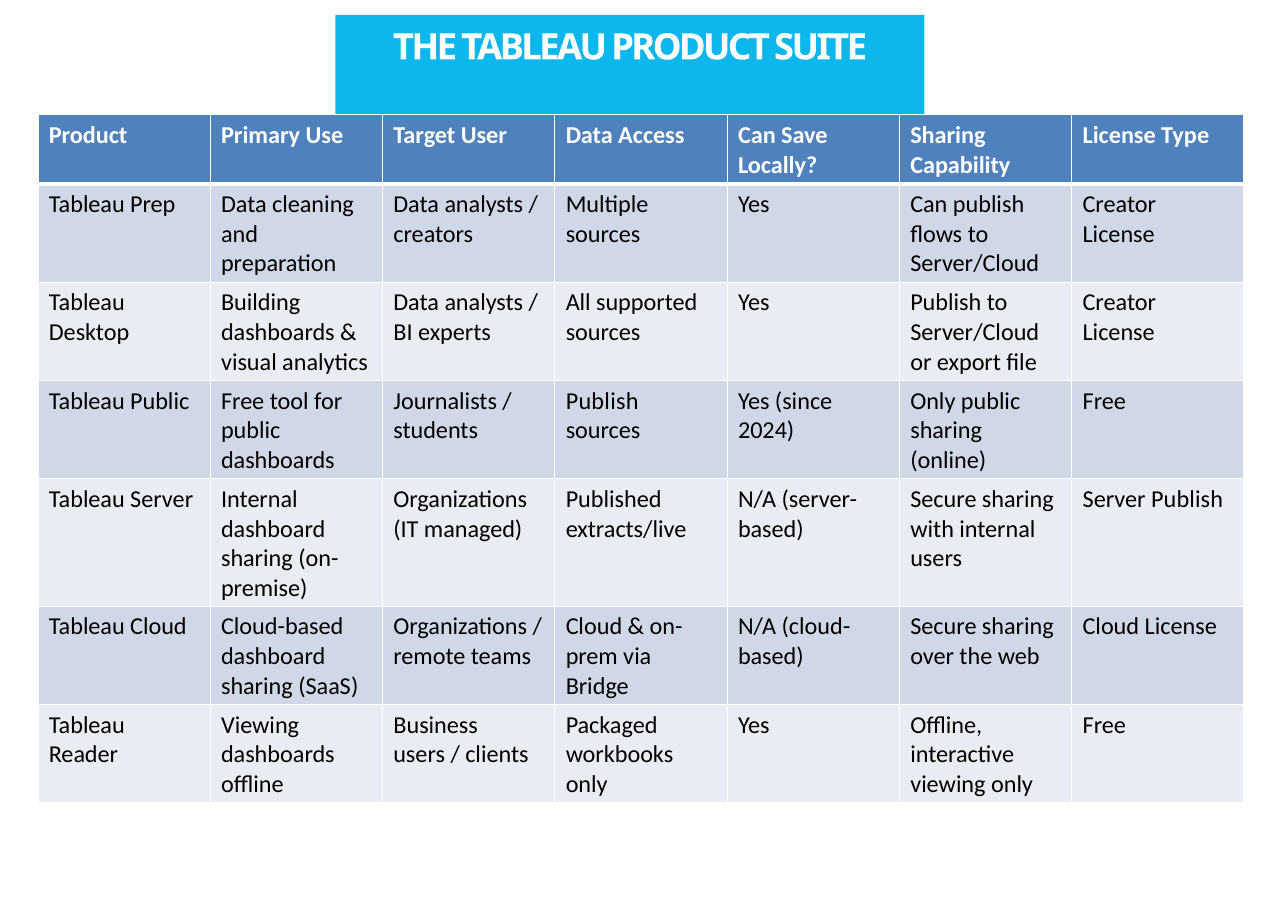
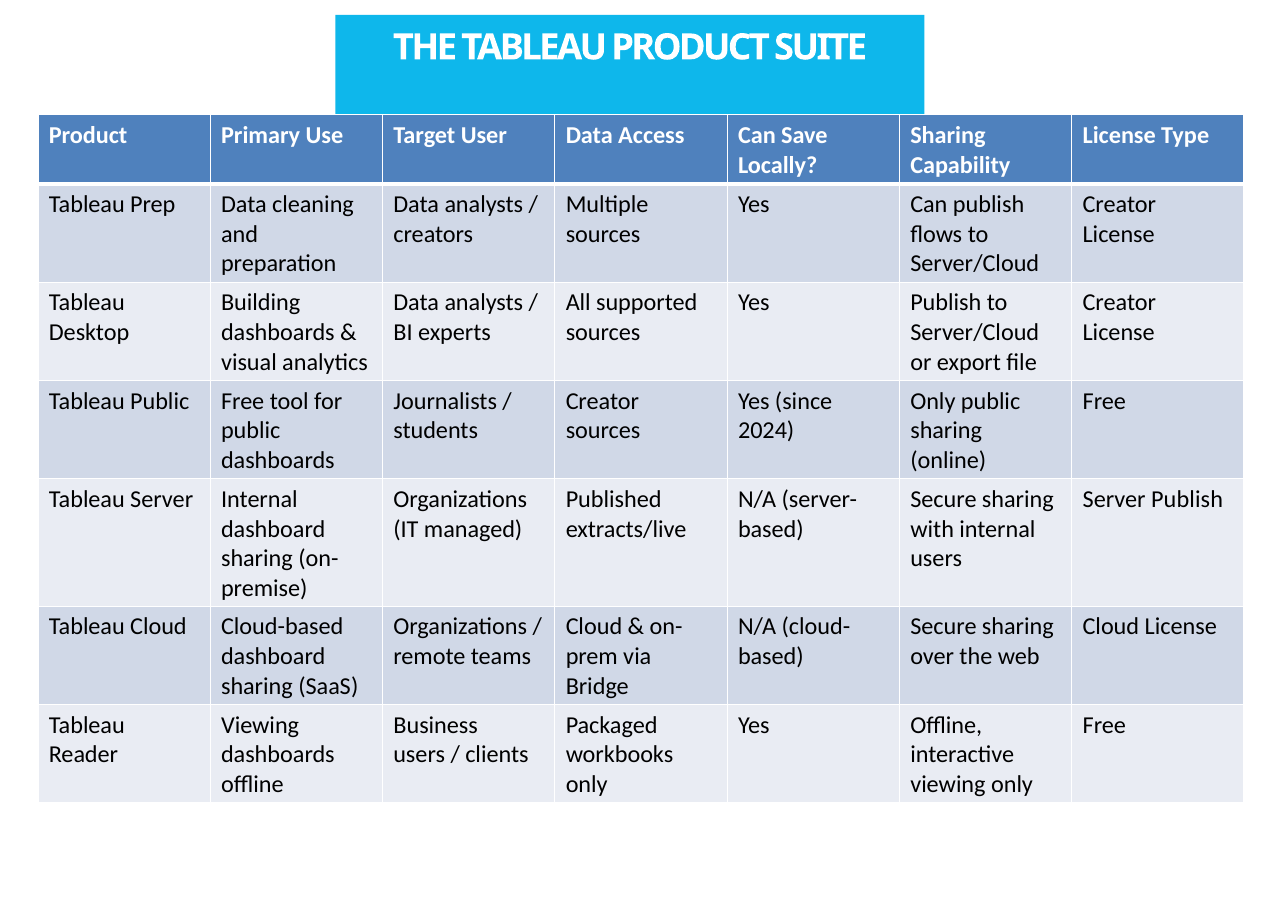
Publish at (602, 401): Publish -> Creator
